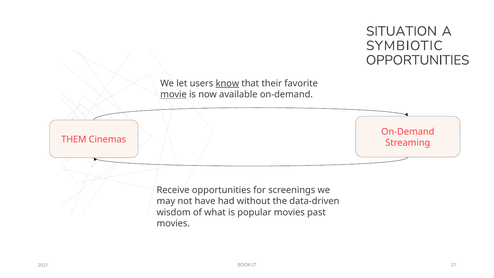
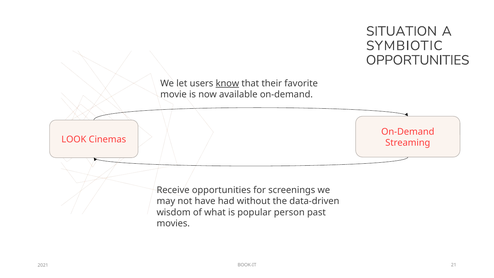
movie underline: present -> none
THEM: THEM -> LOOK
popular movies: movies -> person
